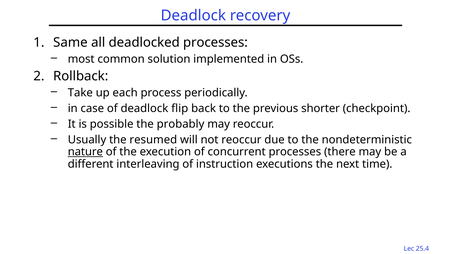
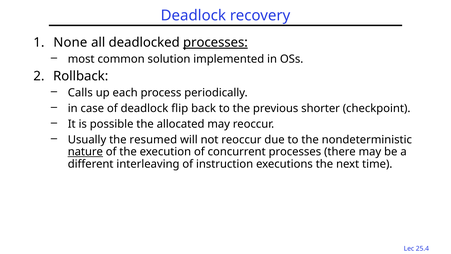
Same: Same -> None
processes at (215, 42) underline: none -> present
Take: Take -> Calls
probably: probably -> allocated
